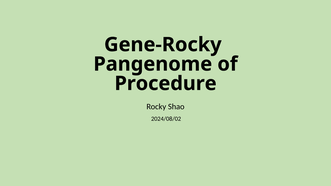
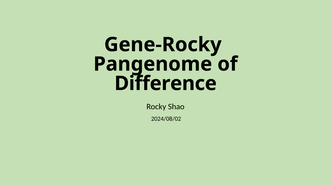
Procedure: Procedure -> Difference
